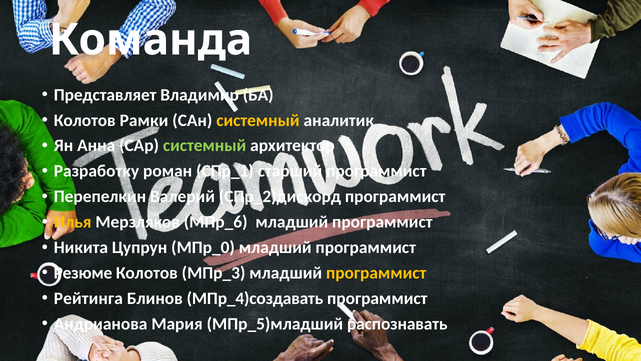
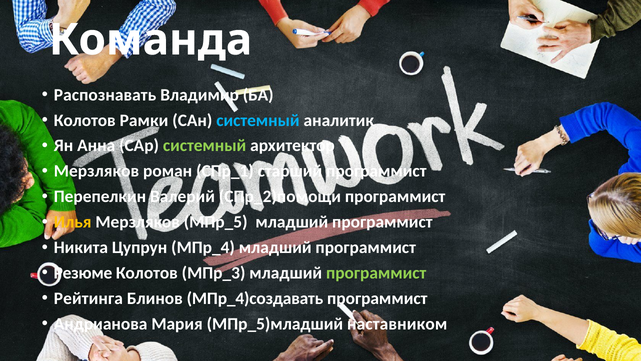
Представляет: Представляет -> Распознавать
системный at (258, 120) colour: yellow -> light blue
Разработку at (96, 171): Разработку -> Мерзляков
СПр_2)дискорд: СПр_2)дискорд -> СПр_2)помощи
МПр_6: МПр_6 -> МПр_5
МПр_0: МПр_0 -> МПр_4
программист at (376, 273) colour: yellow -> light green
распознавать: распознавать -> наставником
